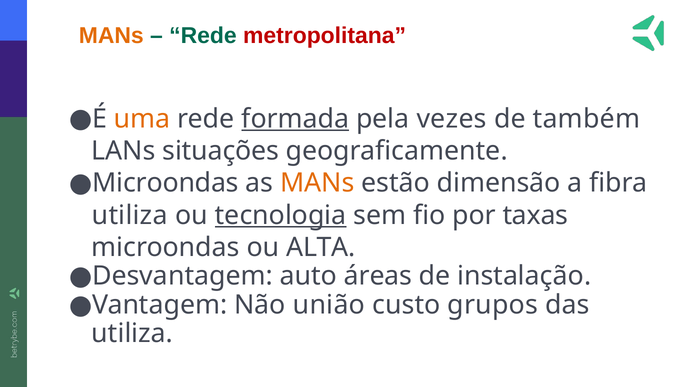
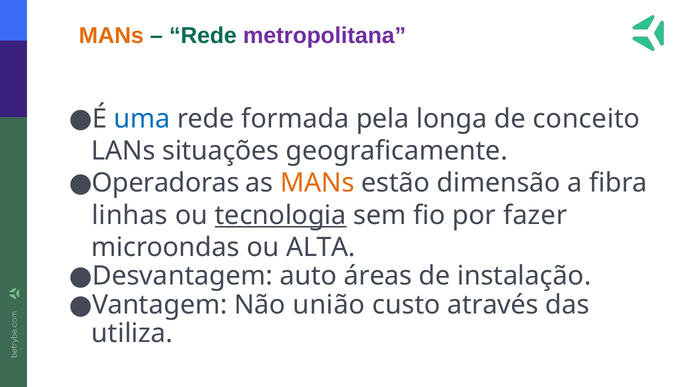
metropolitana colour: red -> purple
uma colour: orange -> blue
formada underline: present -> none
vezes: vezes -> longa
também: também -> conceito
Microondas at (165, 183): Microondas -> Operadoras
utiliza at (130, 215): utiliza -> linhas
taxas: taxas -> fazer
grupos: grupos -> através
